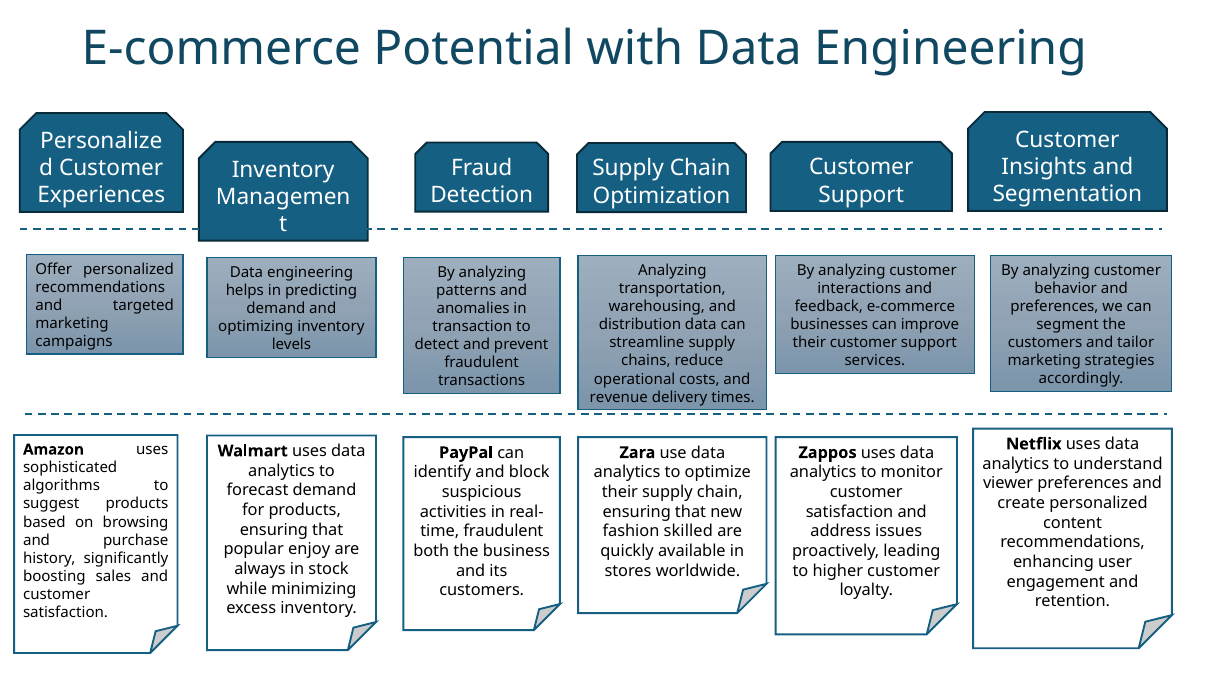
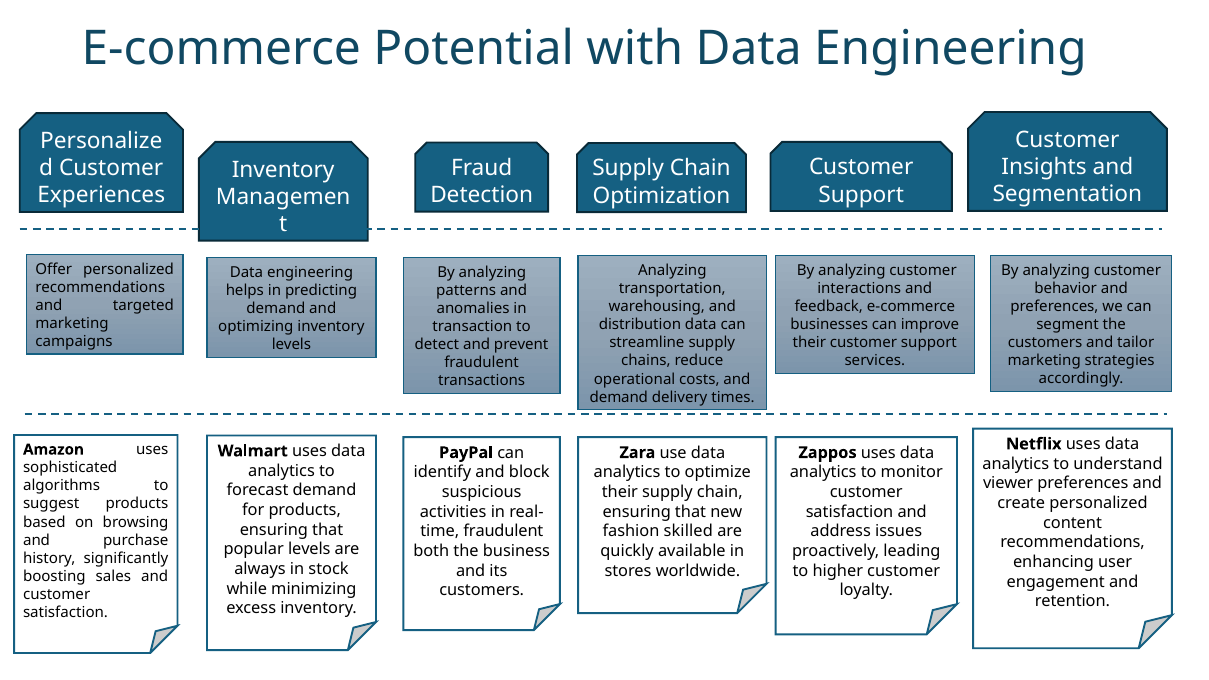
revenue at (619, 397): revenue -> demand
popular enjoy: enjoy -> levels
